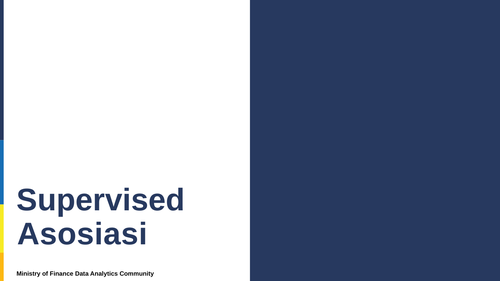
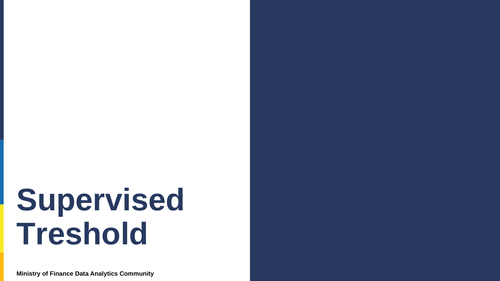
Asosiasi: Asosiasi -> Treshold
